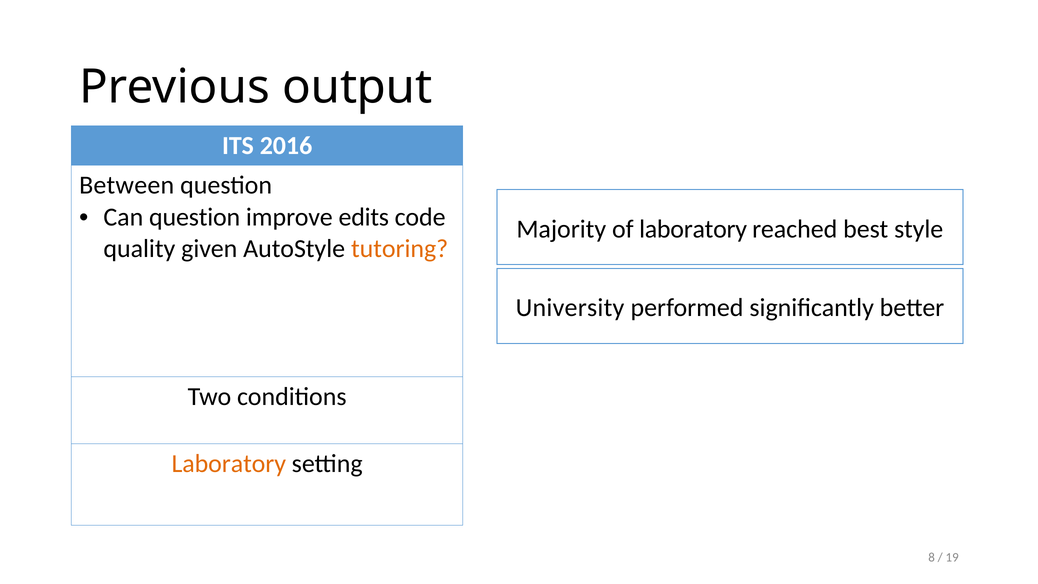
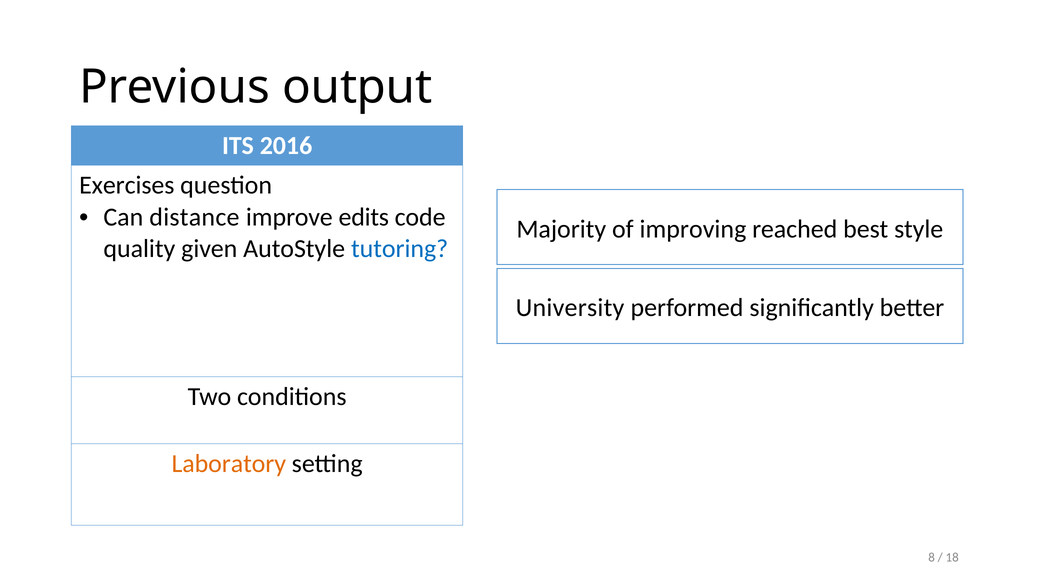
Between: Between -> Exercises
Can question: question -> distance
of laboratory: laboratory -> improving
tutoring colour: orange -> blue
19: 19 -> 18
